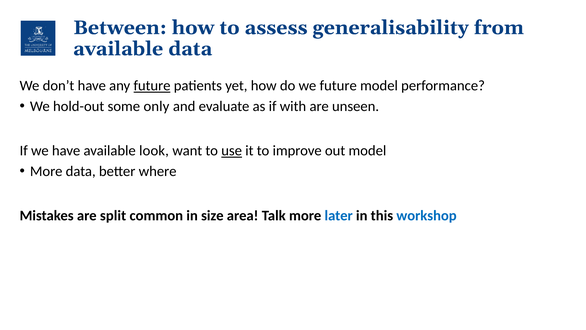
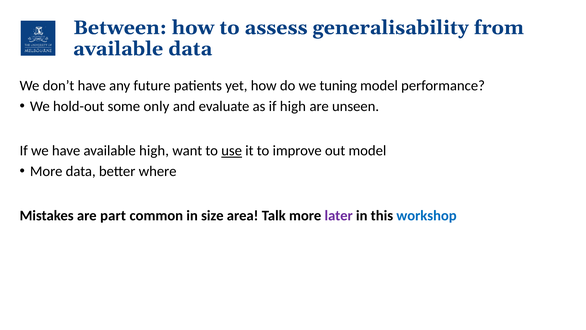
future at (152, 86) underline: present -> none
we future: future -> tuning
if with: with -> high
available look: look -> high
split: split -> part
later colour: blue -> purple
